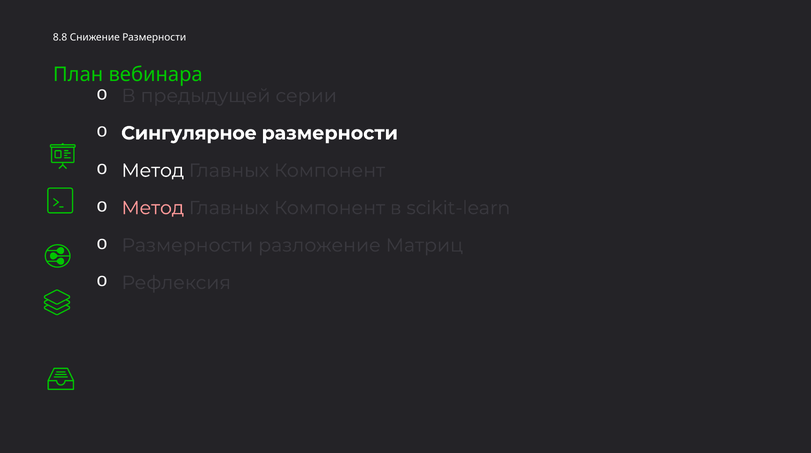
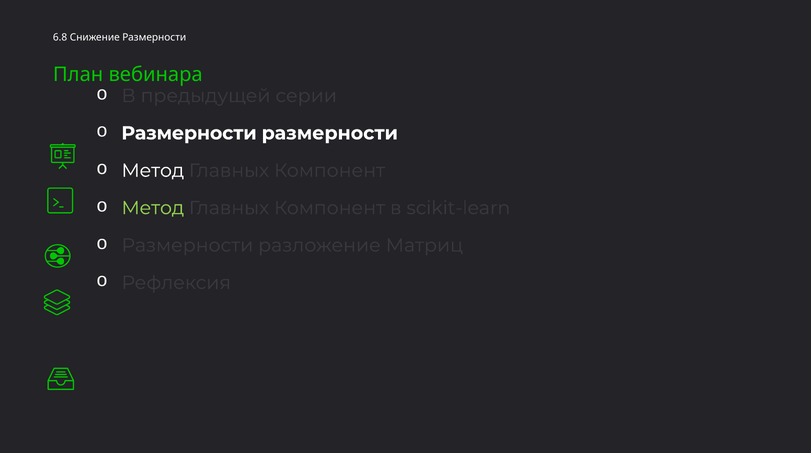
8.8: 8.8 -> 6.8
Сингулярное at (189, 133): Сингулярное -> Размерности
Метод at (153, 208) colour: pink -> light green
